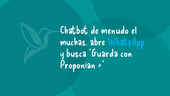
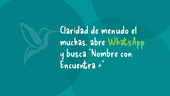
Chatbot: Chatbot -> Claridad
WhatsApp colour: light blue -> light green
Guarda: Guarda -> Nombre
Proponían: Proponían -> Encuentra
